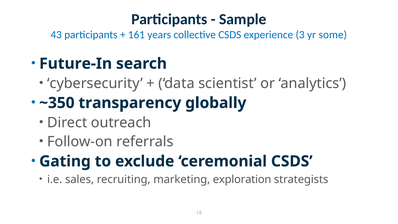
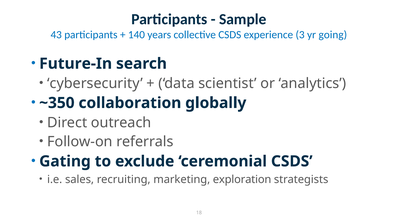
161: 161 -> 140
some: some -> going
transparency: transparency -> collaboration
